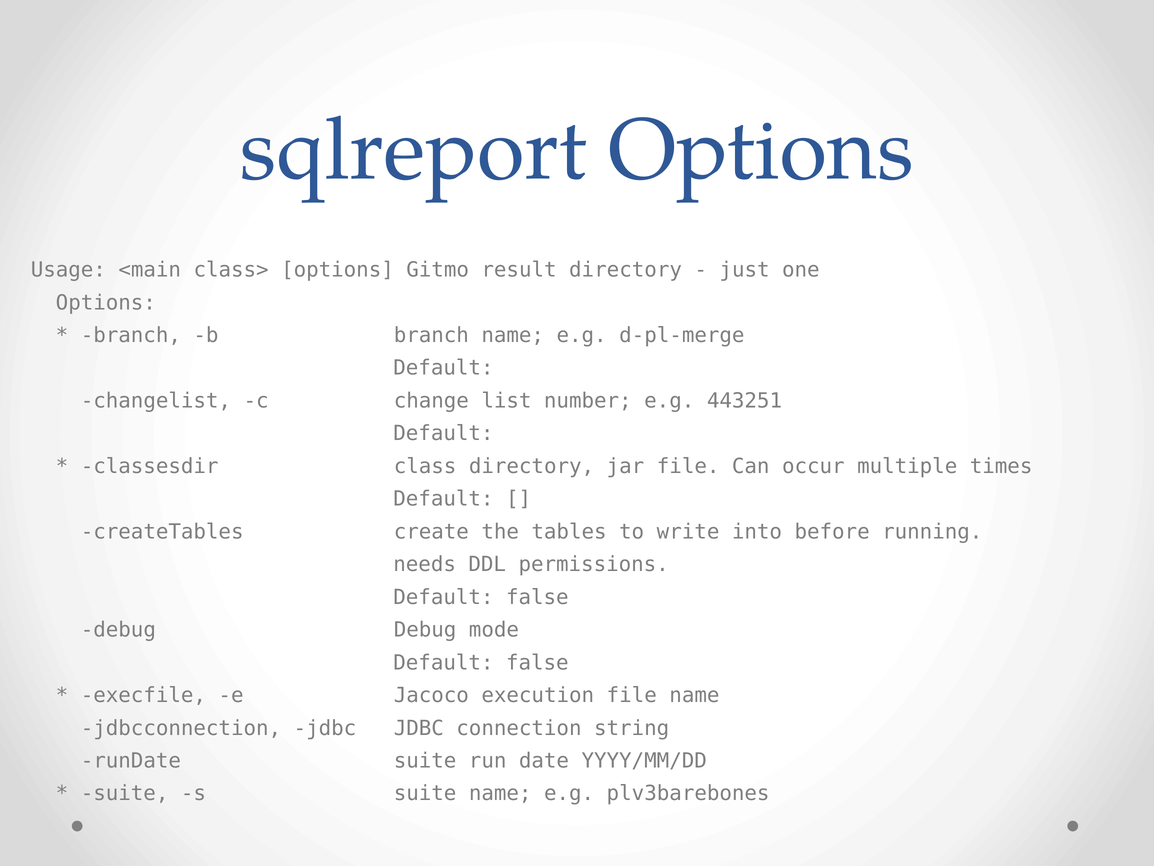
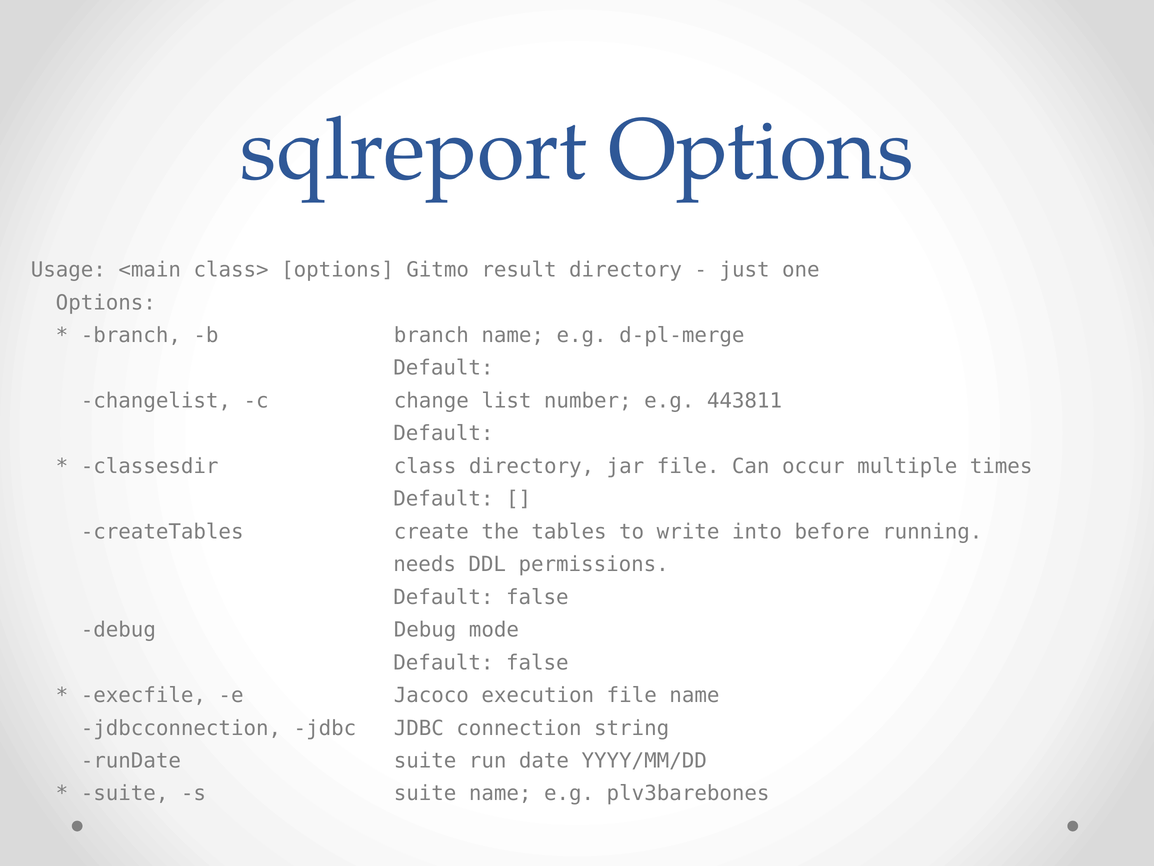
443251: 443251 -> 443811
